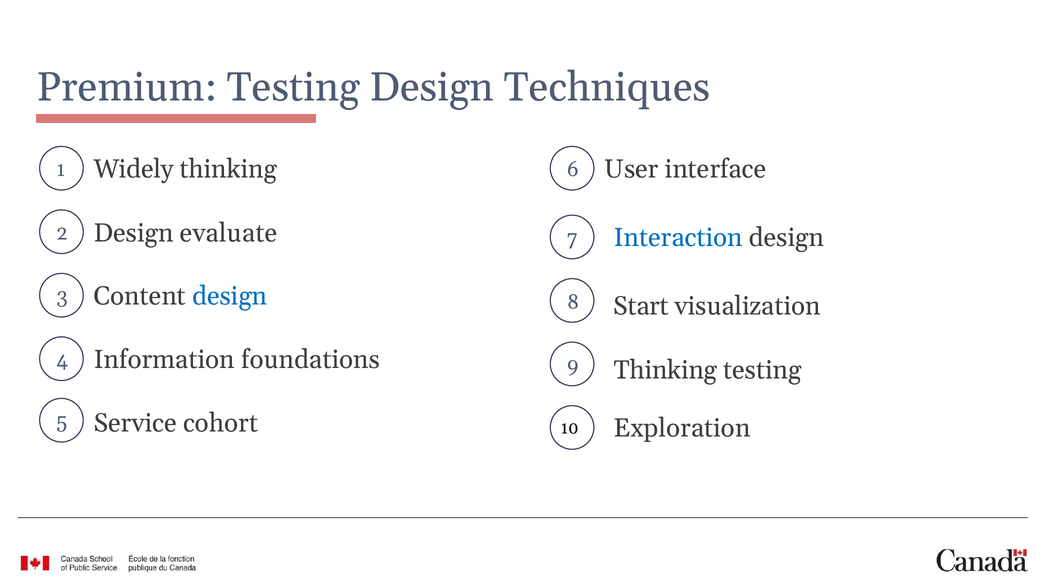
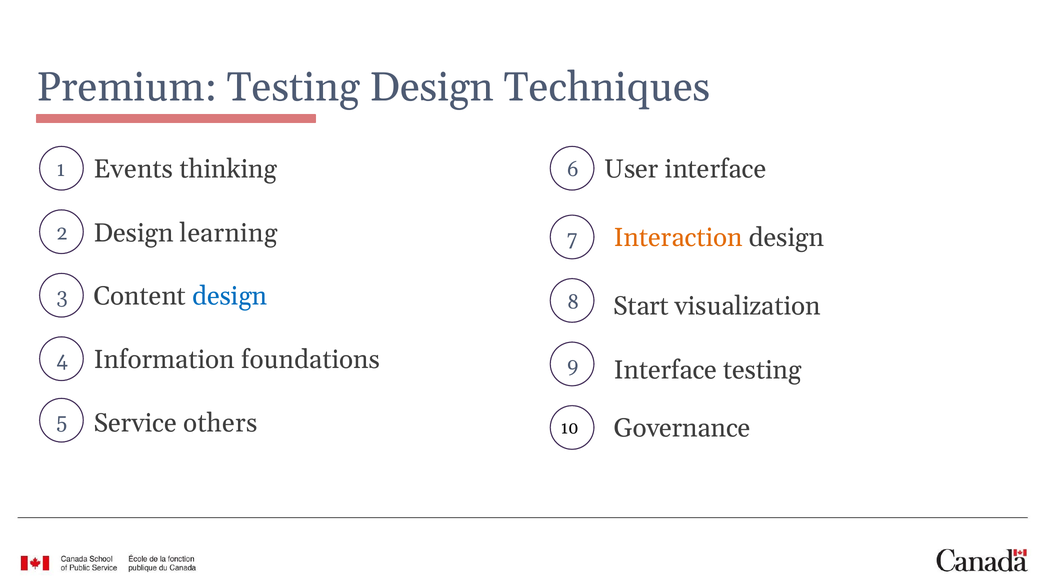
Widely: Widely -> Events
evaluate: evaluate -> learning
Interaction colour: blue -> orange
Thinking at (665, 370): Thinking -> Interface
cohort: cohort -> others
Exploration: Exploration -> Governance
